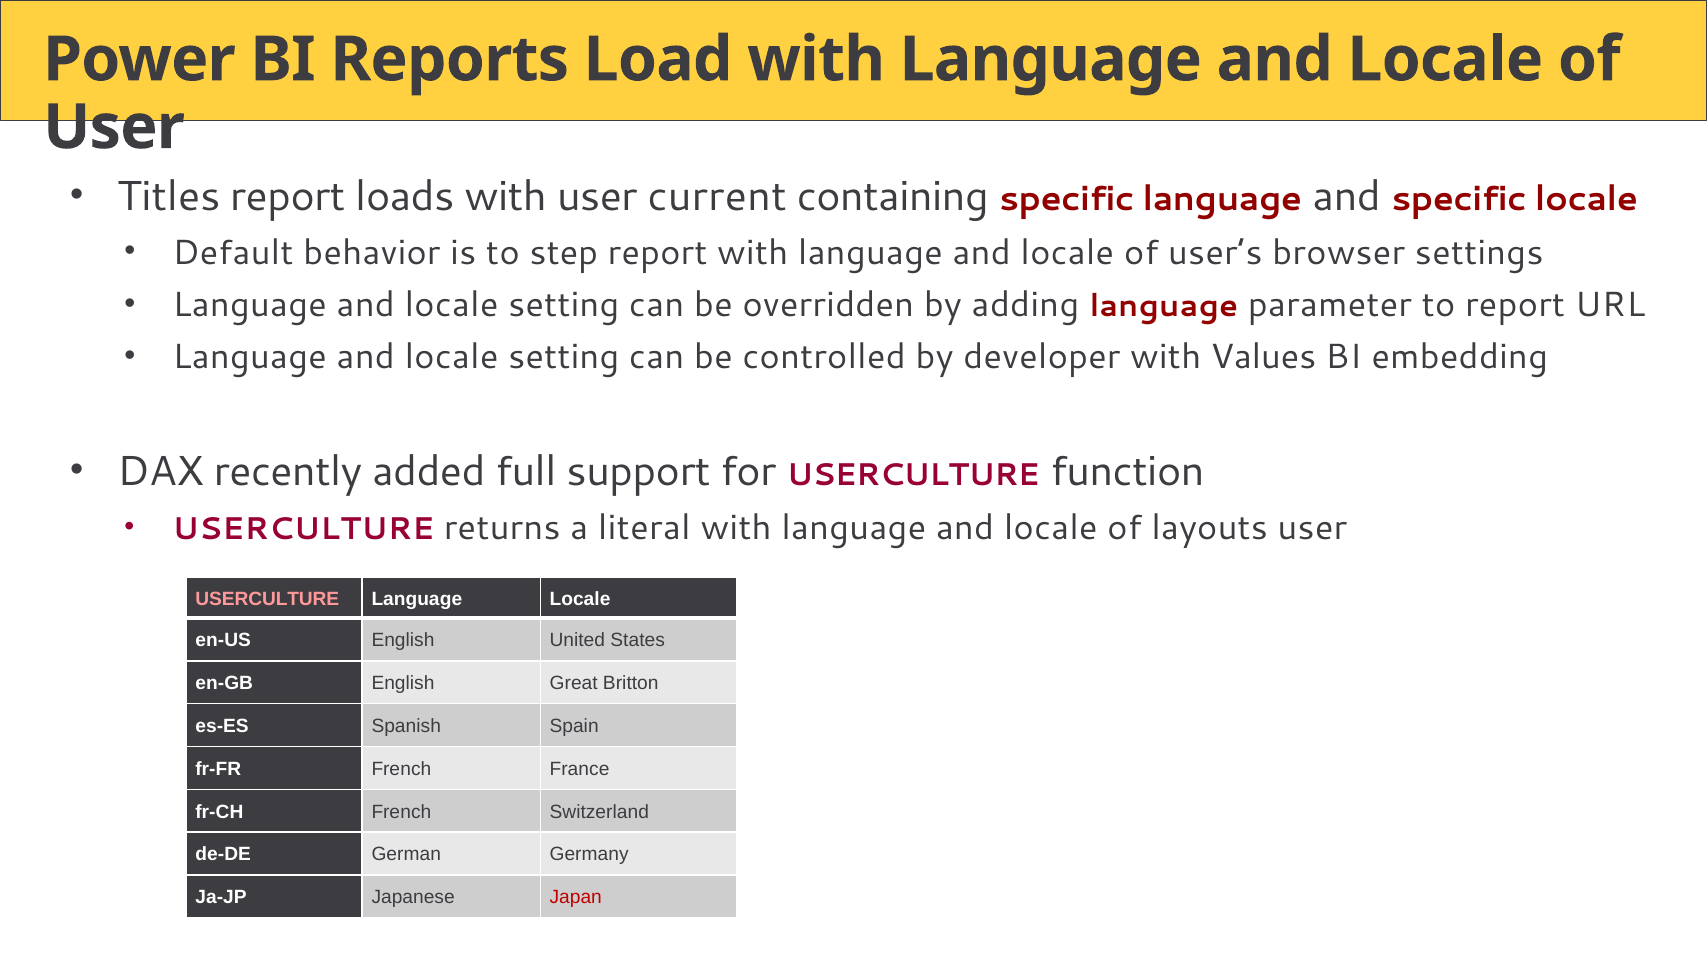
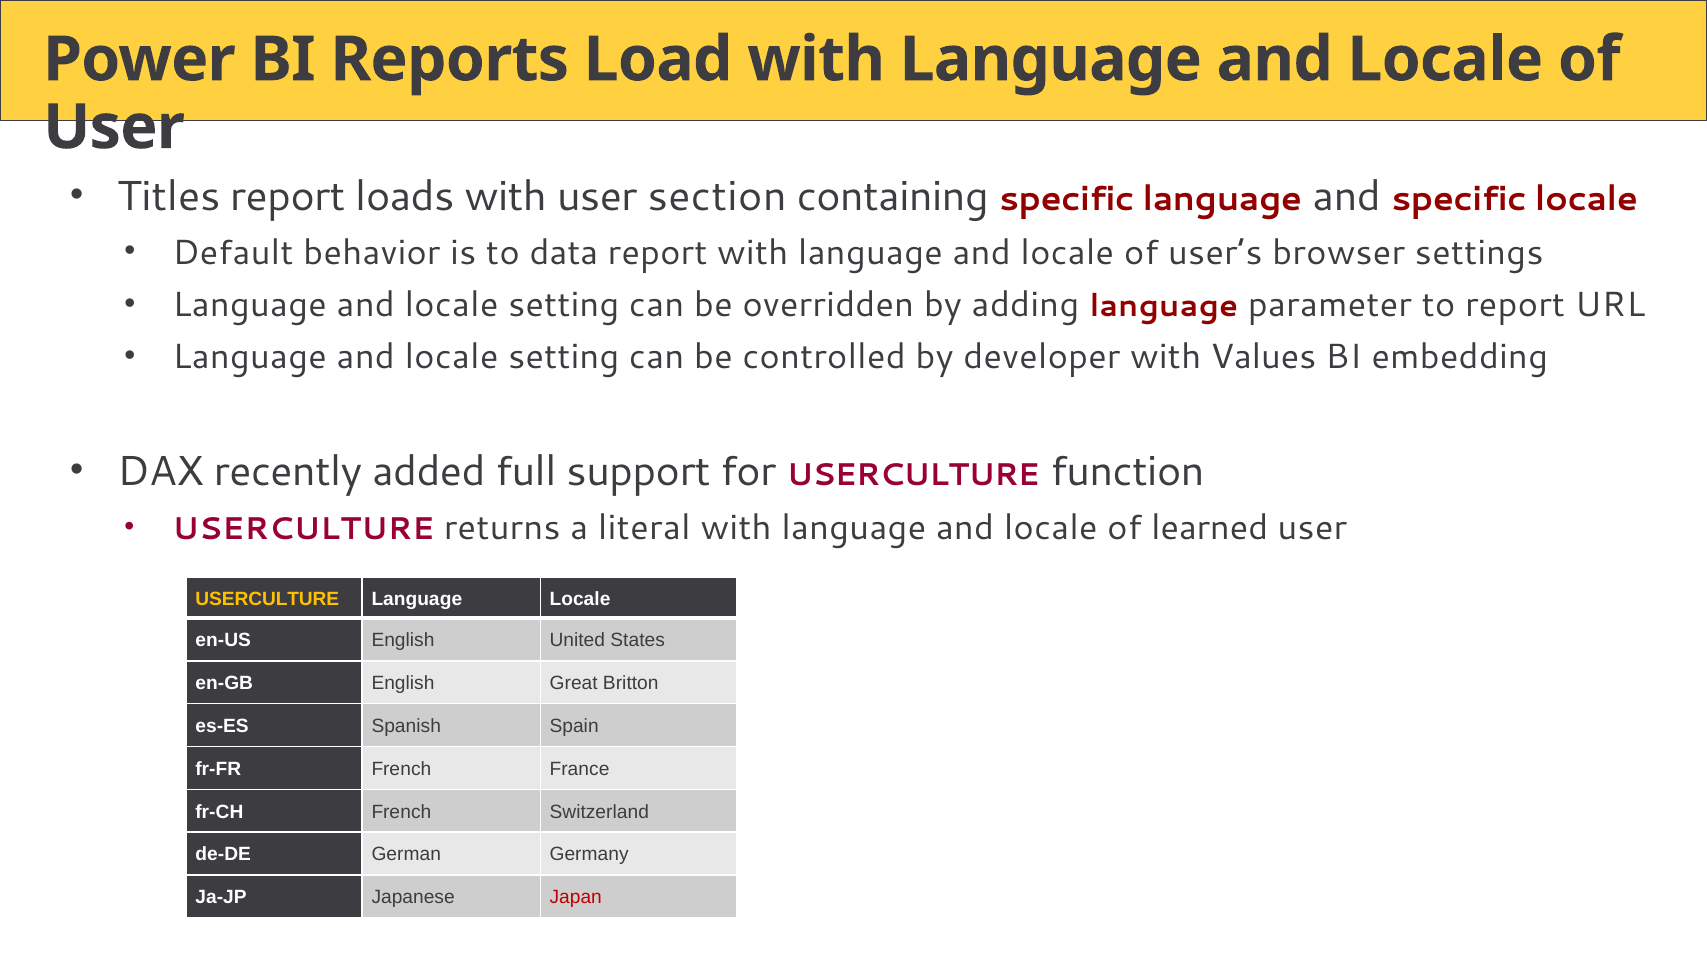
current: current -> section
step: step -> data
layouts: layouts -> learned
USERCULTURE at (267, 599) colour: pink -> yellow
